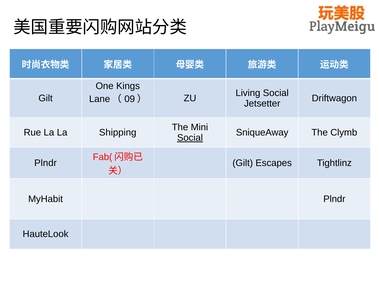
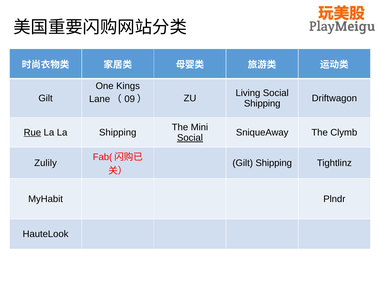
Jetsetter at (262, 104): Jetsetter -> Shipping
Rue underline: none -> present
Plndr at (46, 163): Plndr -> Zulily
Gilt Escapes: Escapes -> Shipping
